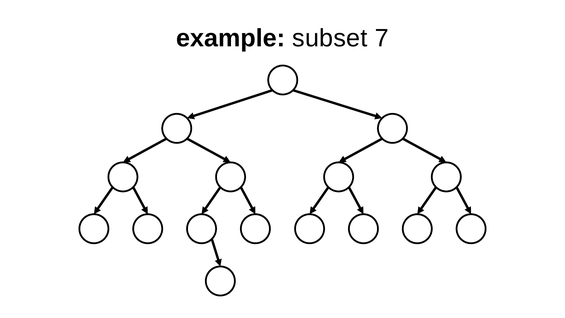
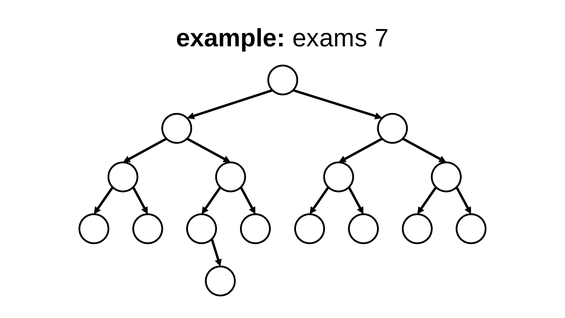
subset: subset -> exams
